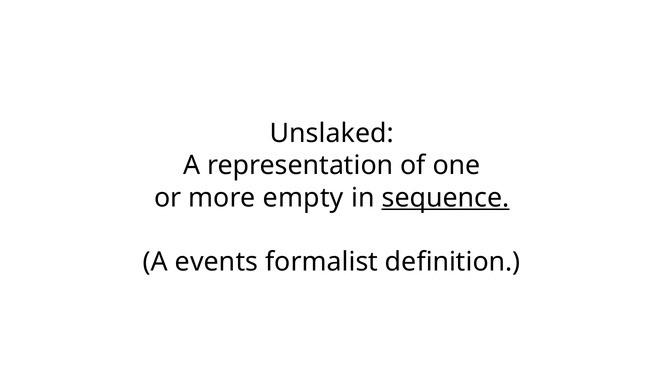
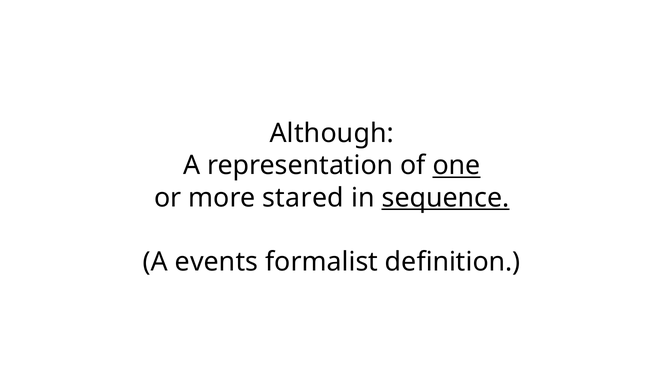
Unslaked: Unslaked -> Although
one underline: none -> present
empty: empty -> stared
